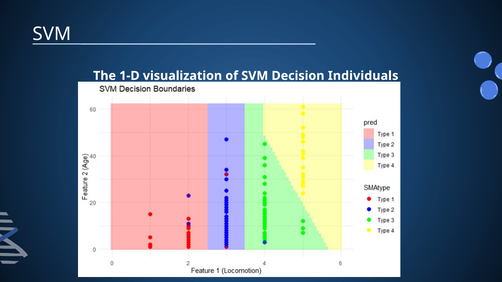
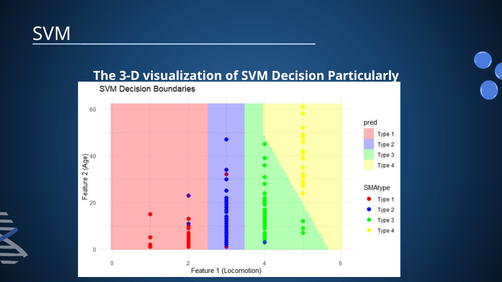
1-D: 1-D -> 3-D
Individuals: Individuals -> Particularly
